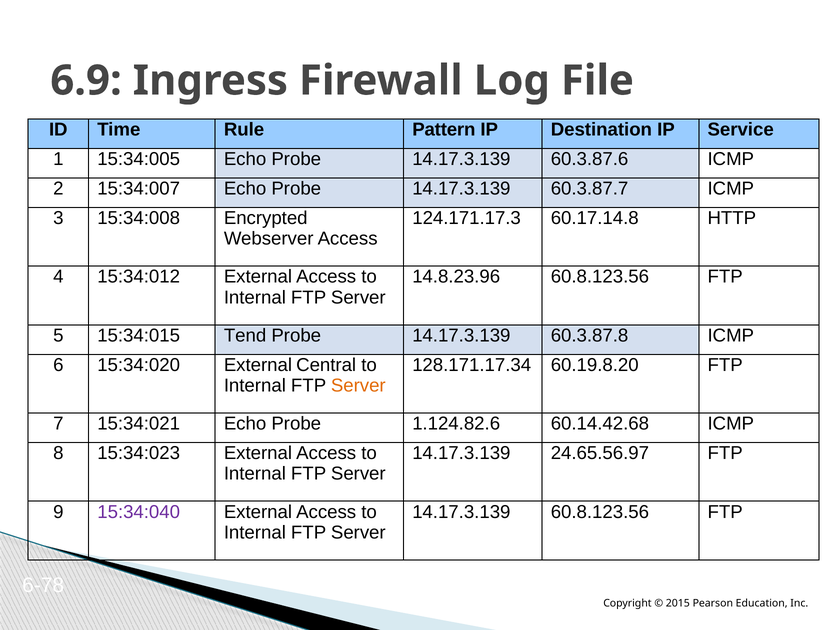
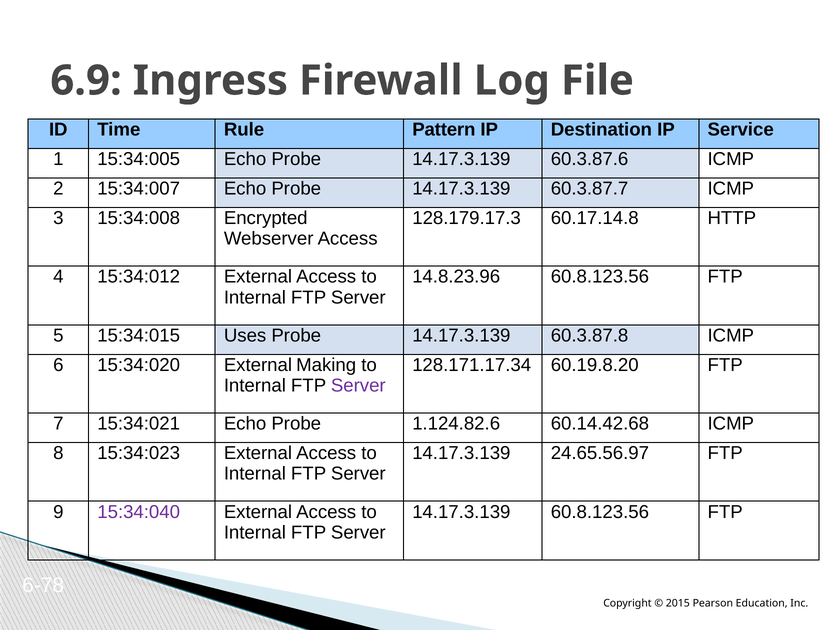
124.171.17.3: 124.171.17.3 -> 128.179.17.3
Tend: Tend -> Uses
Central: Central -> Making
Server at (358, 386) colour: orange -> purple
